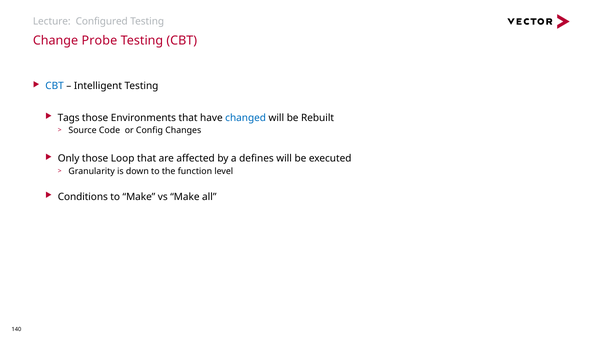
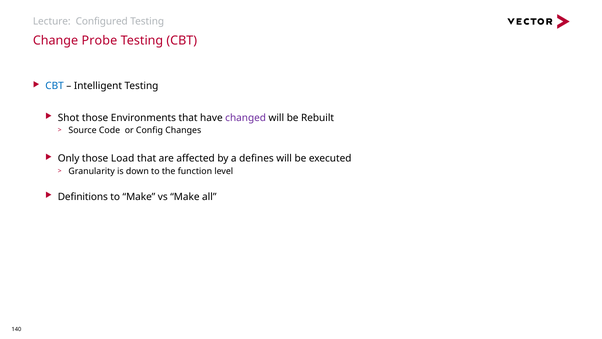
Tags: Tags -> Shot
changed colour: blue -> purple
Loop: Loop -> Load
Conditions: Conditions -> Definitions
